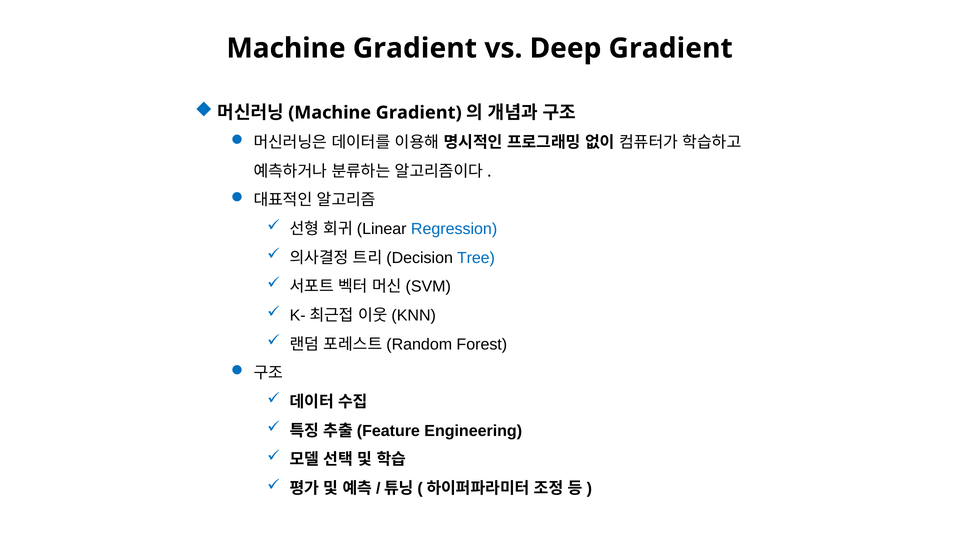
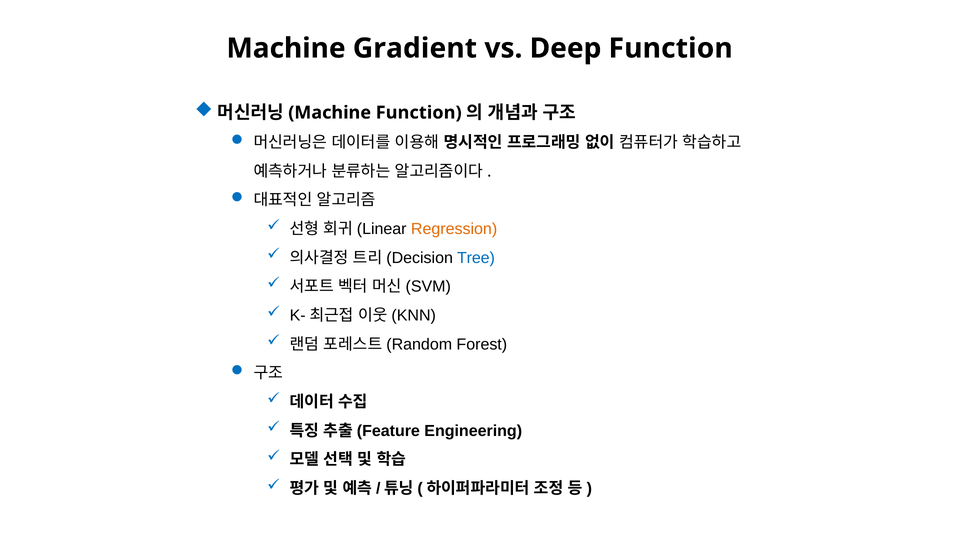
Deep Gradient: Gradient -> Function
Gradient at (419, 113): Gradient -> Function
Regression colour: blue -> orange
